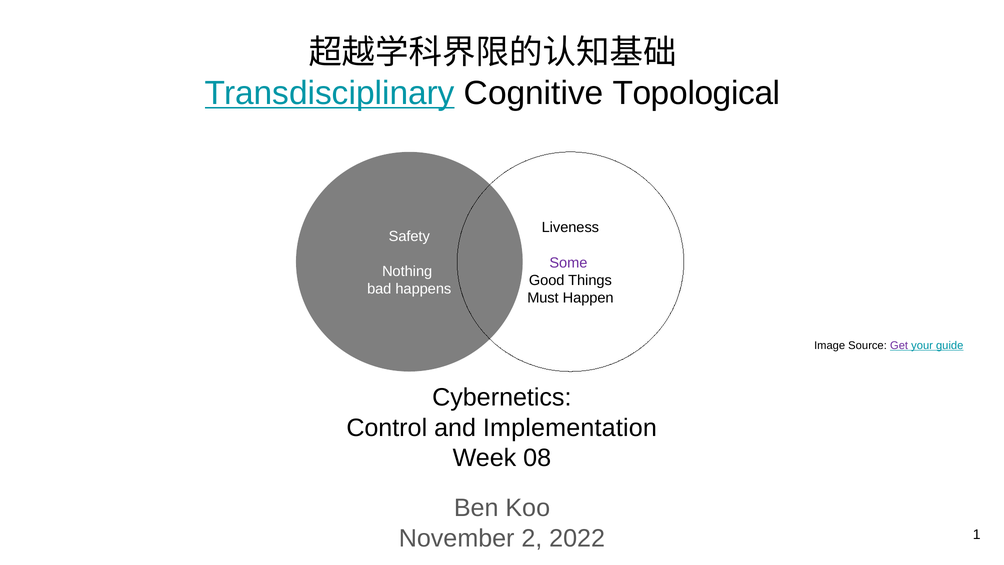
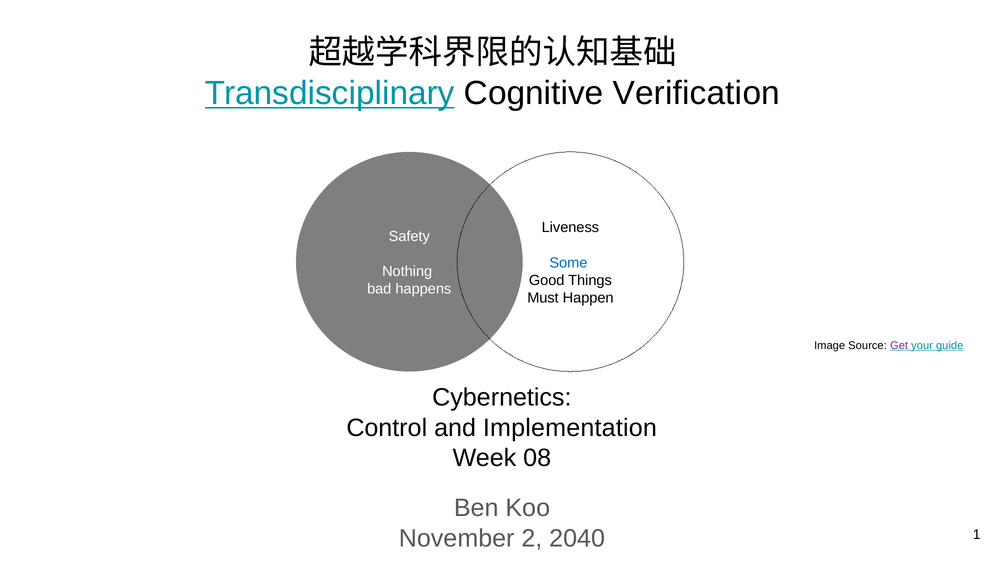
Topological: Topological -> Verification
Some colour: purple -> blue
2022: 2022 -> 2040
